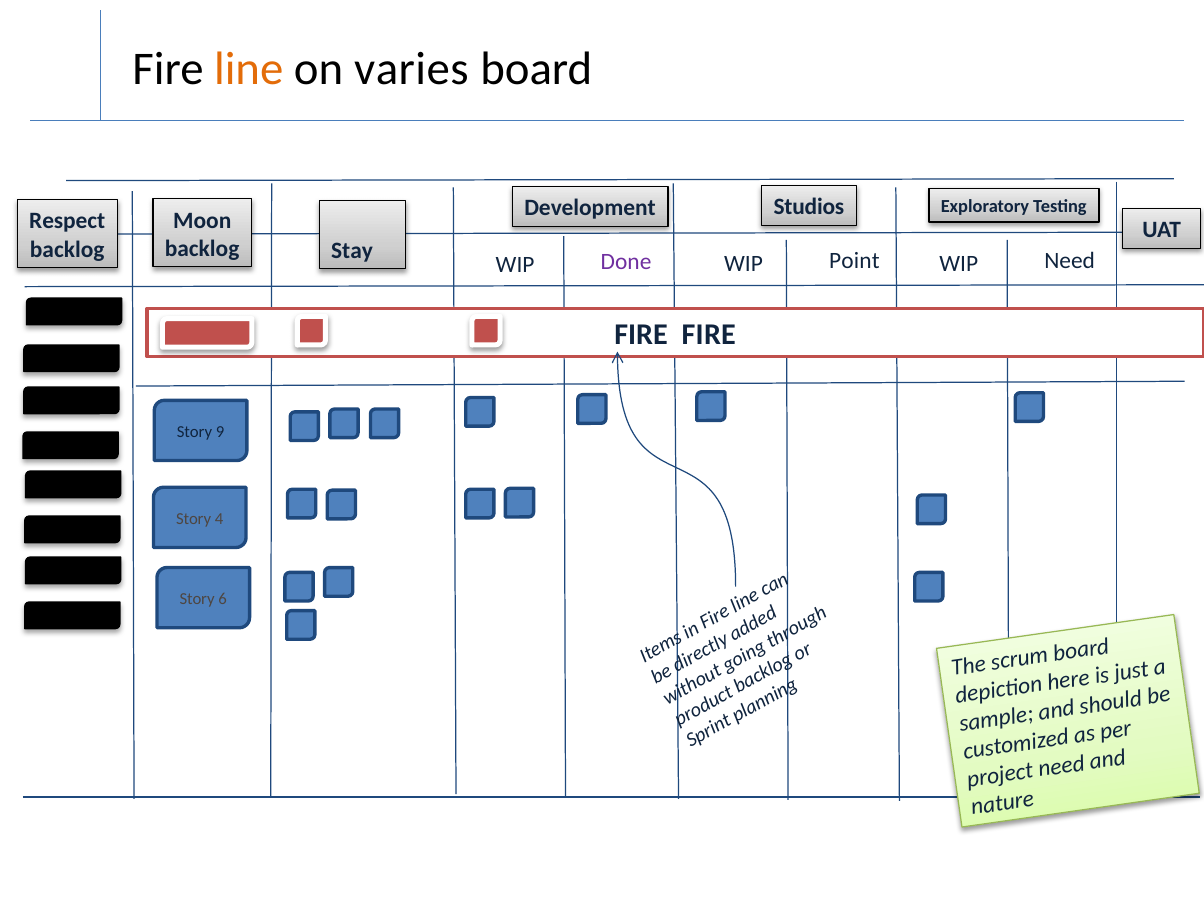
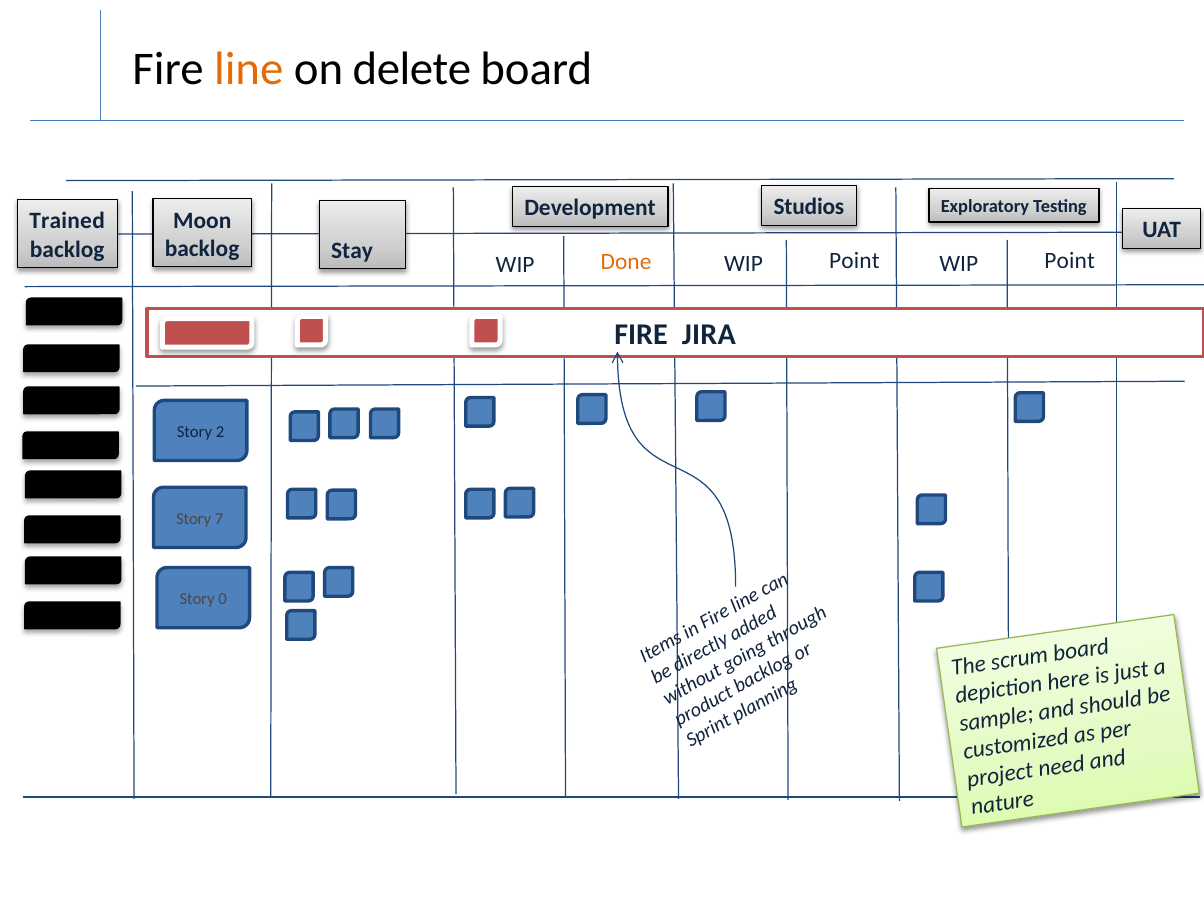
varies: varies -> delete
Respect: Respect -> Trained
Done colour: purple -> orange
Need at (1070, 261): Need -> Point
FIRE FIRE: FIRE -> JIRA
9: 9 -> 2
4: 4 -> 7
6: 6 -> 0
